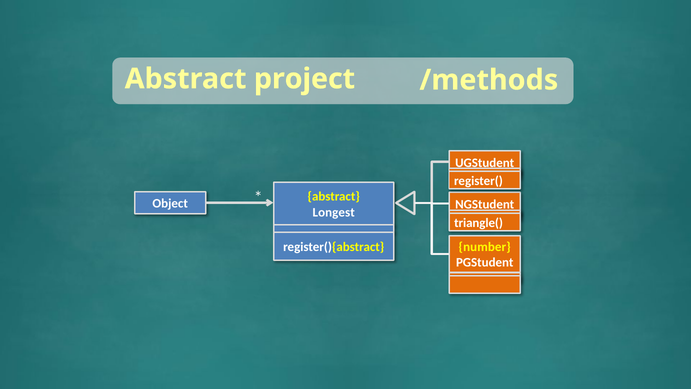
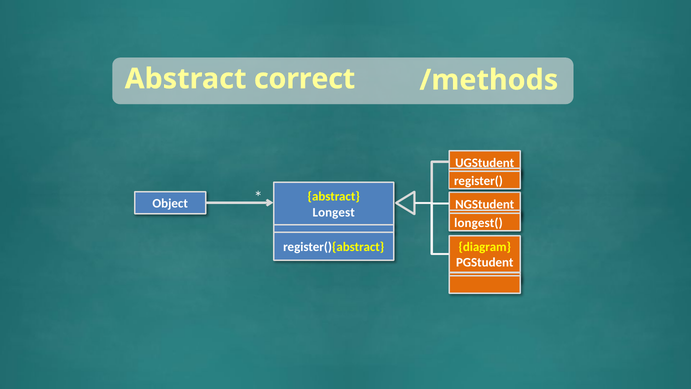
project: project -> correct
triangle(: triangle( -> longest(
number: number -> diagram
